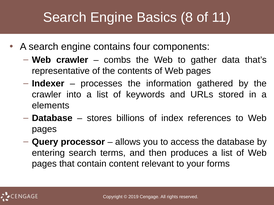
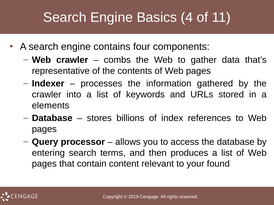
8: 8 -> 4
forms: forms -> found
